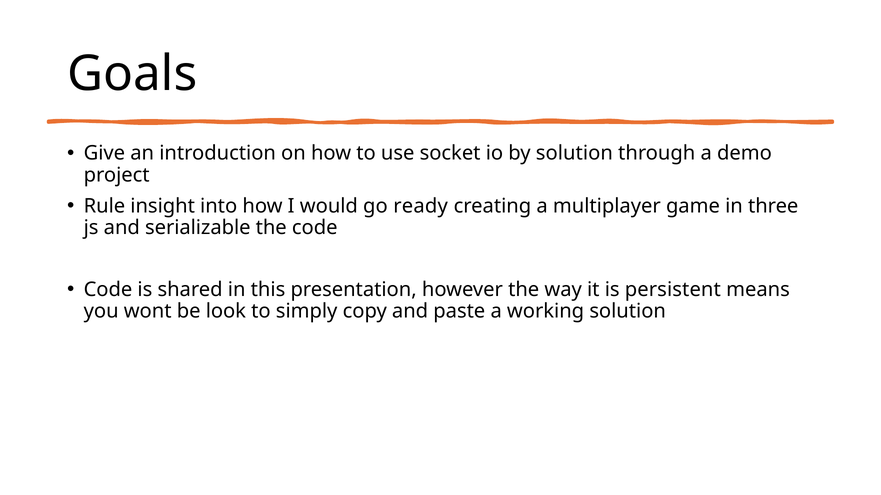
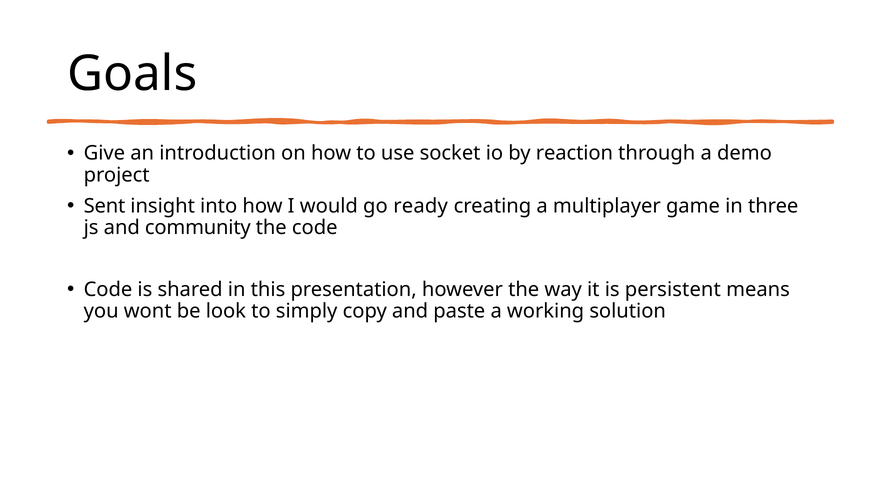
by solution: solution -> reaction
Rule: Rule -> Sent
serializable: serializable -> community
